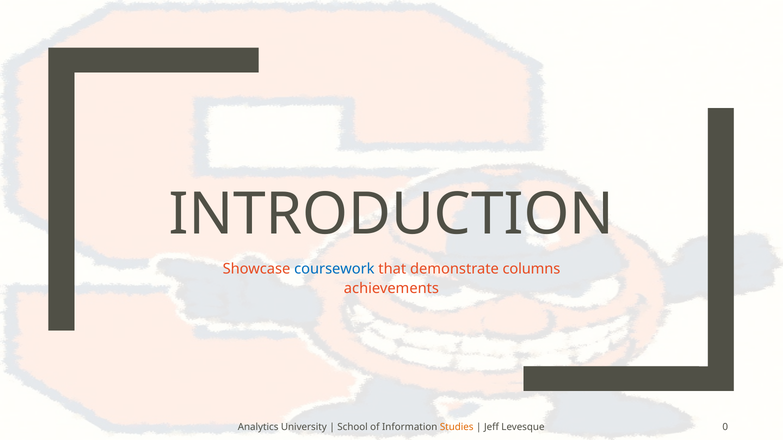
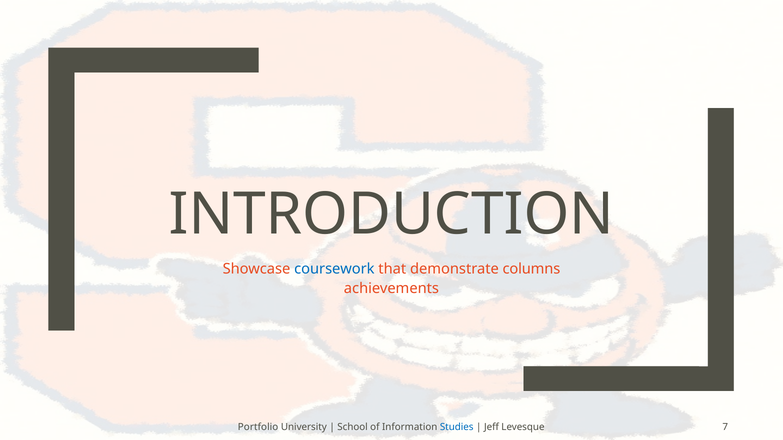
Analytics: Analytics -> Portfolio
Studies colour: orange -> blue
0: 0 -> 7
